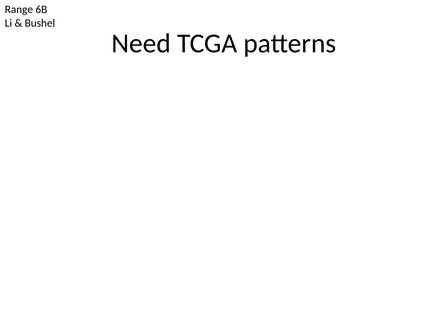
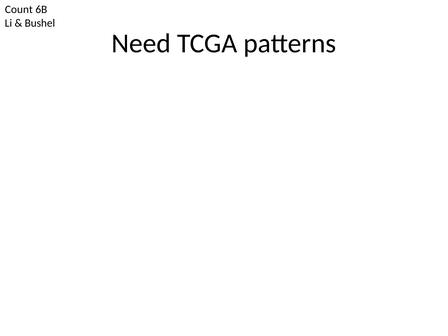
Range: Range -> Count
